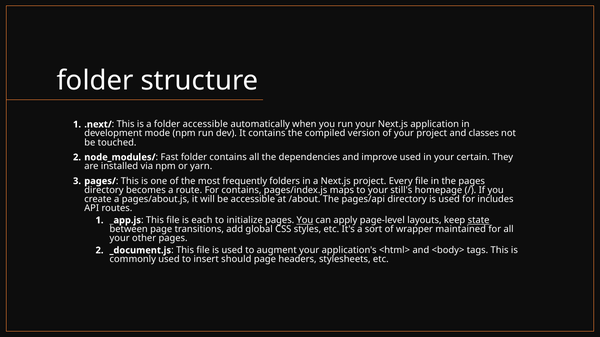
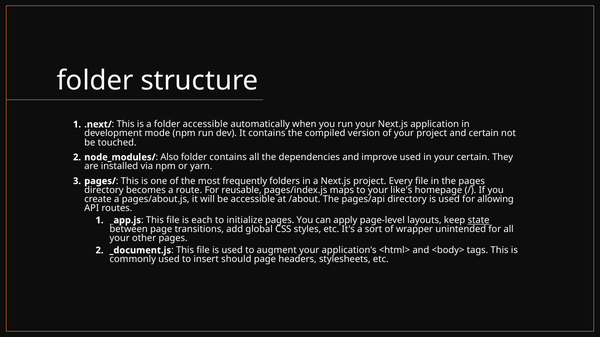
and classes: classes -> certain
Fast: Fast -> Also
For contains: contains -> reusable
still's: still's -> like's
includes: includes -> allowing
You at (305, 220) underline: present -> none
maintained: maintained -> unintended
